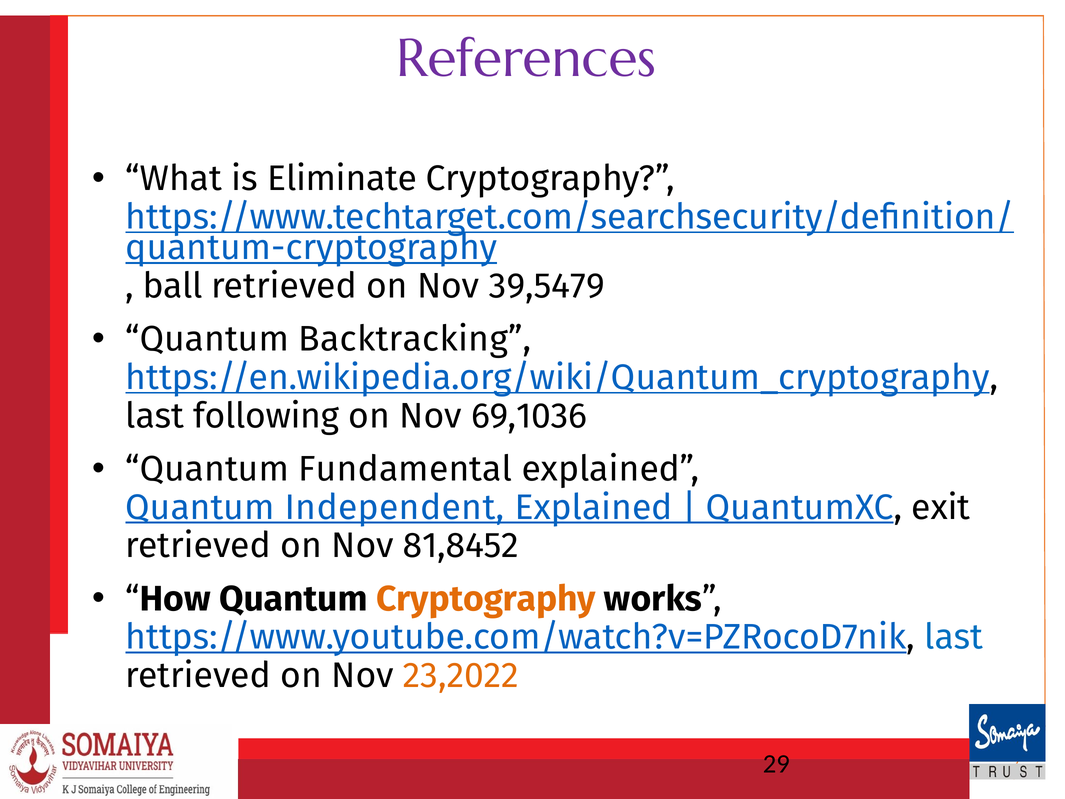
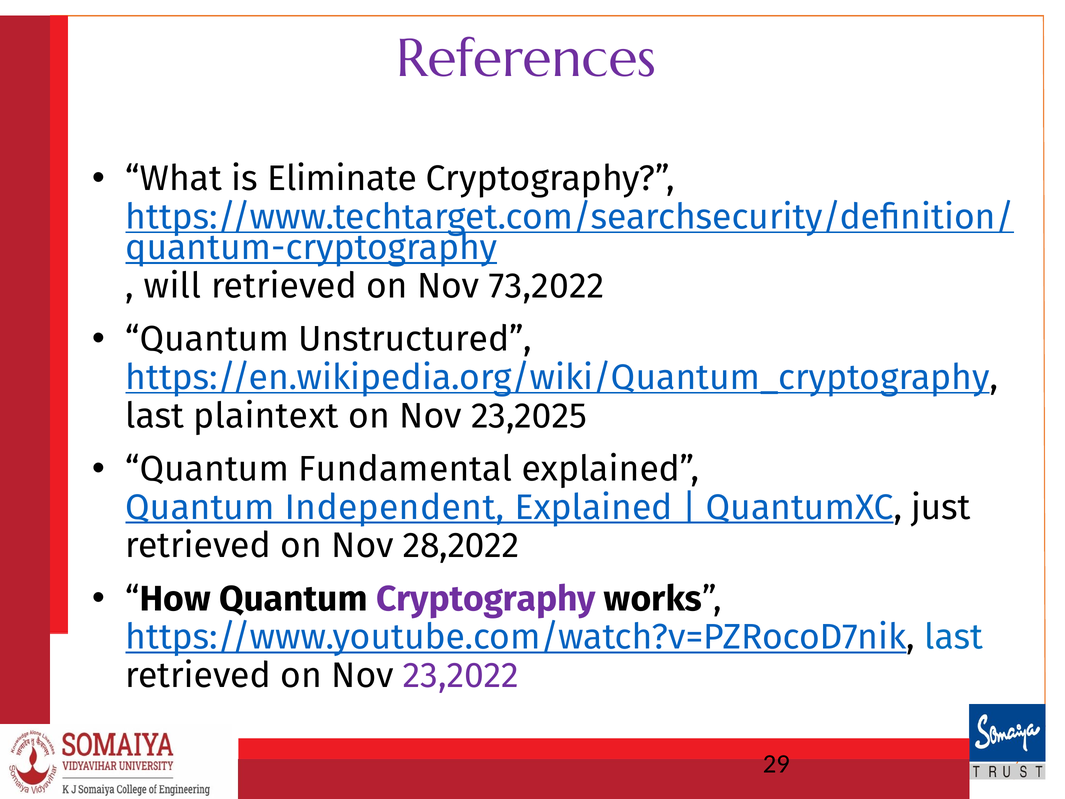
ball: ball -> will
39,5479: 39,5479 -> 73,2022
Backtracking: Backtracking -> Unstructured
following: following -> plaintext
69,1036: 69,1036 -> 23,2025
exit: exit -> just
81,8452: 81,8452 -> 28,2022
Cryptography at (486, 599) colour: orange -> purple
23,2022 colour: orange -> purple
